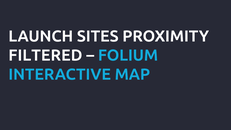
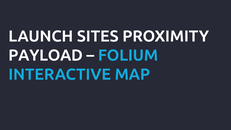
FILTERED: FILTERED -> PAYLOAD
